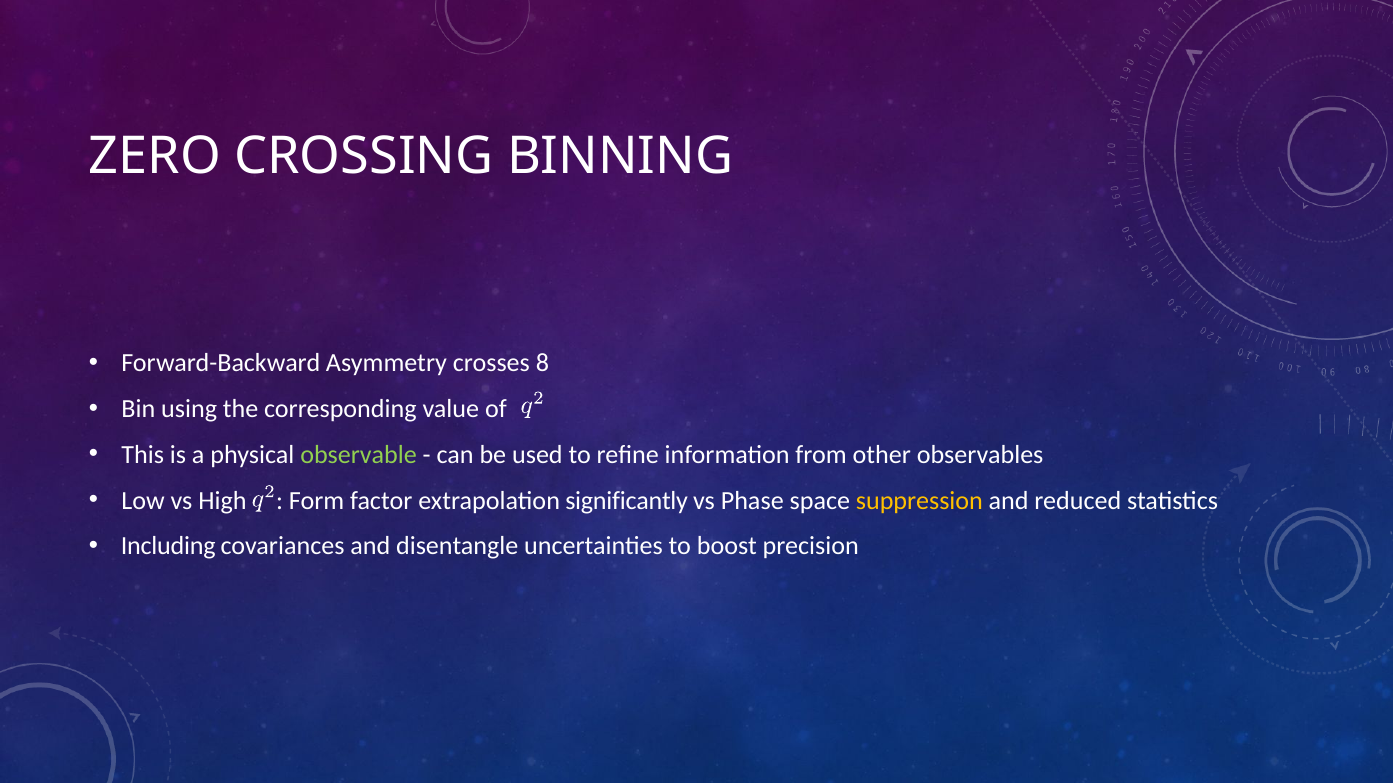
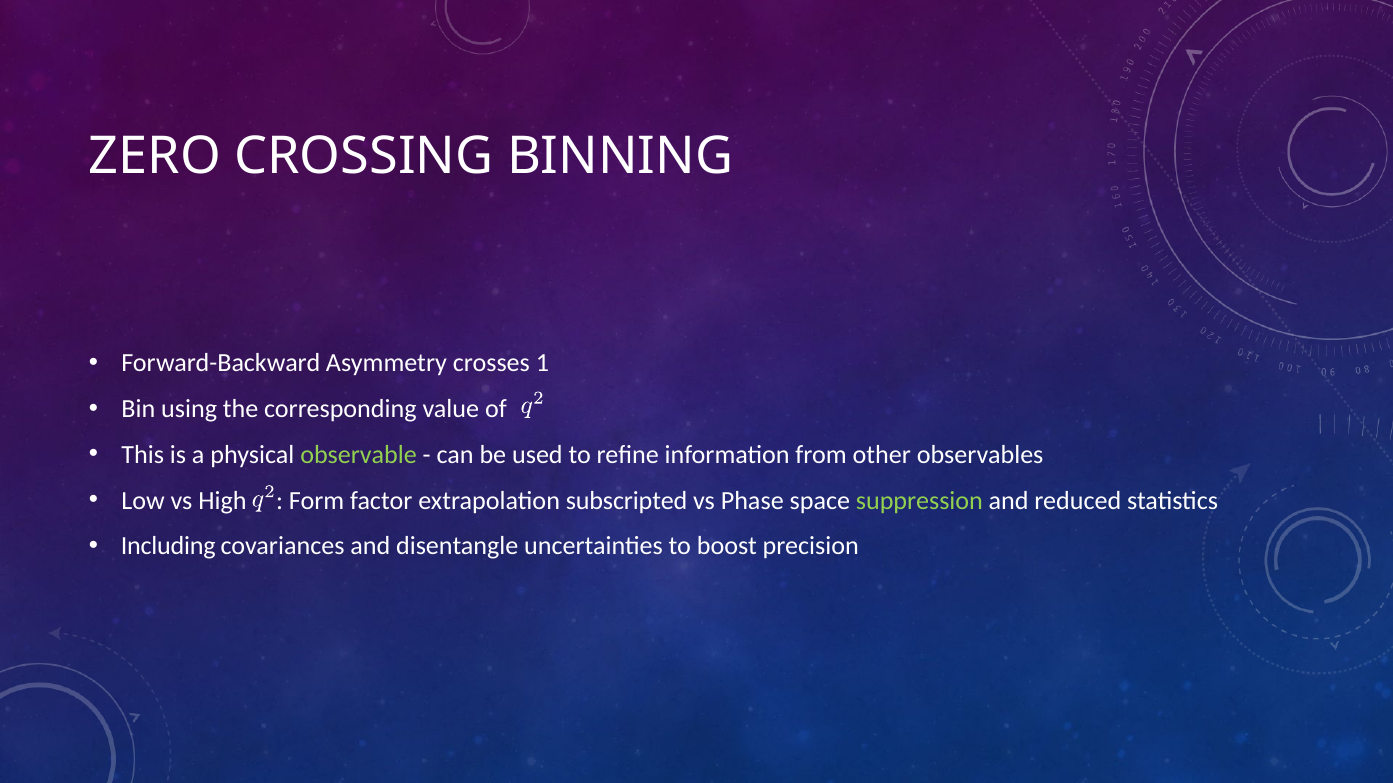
8: 8 -> 1
significantly: significantly -> subscripted
suppression colour: yellow -> light green
